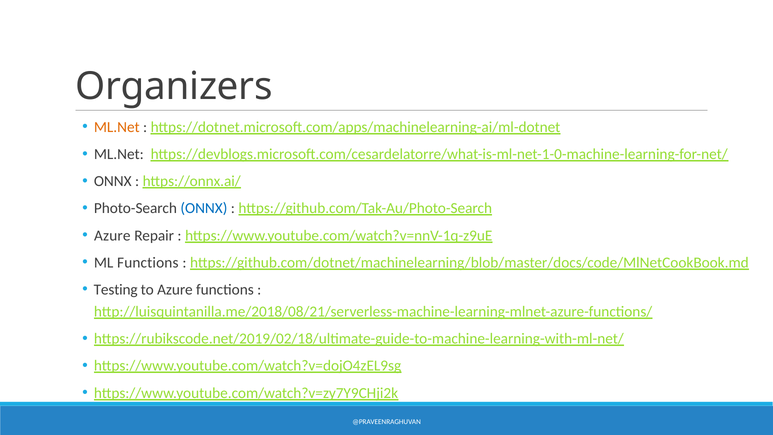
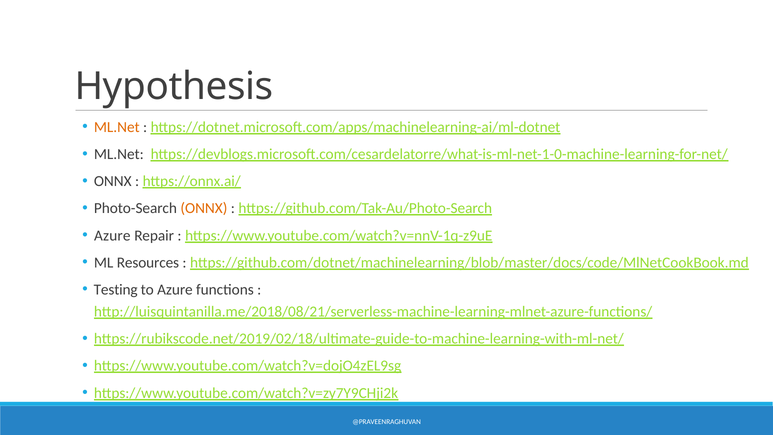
Organizers: Organizers -> Hypothesis
ONNX at (204, 208) colour: blue -> orange
ML Functions: Functions -> Resources
